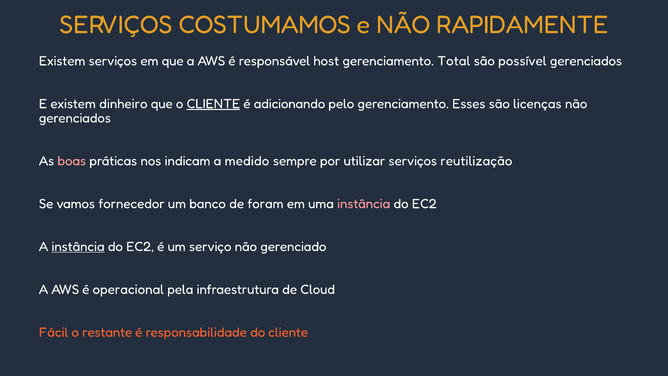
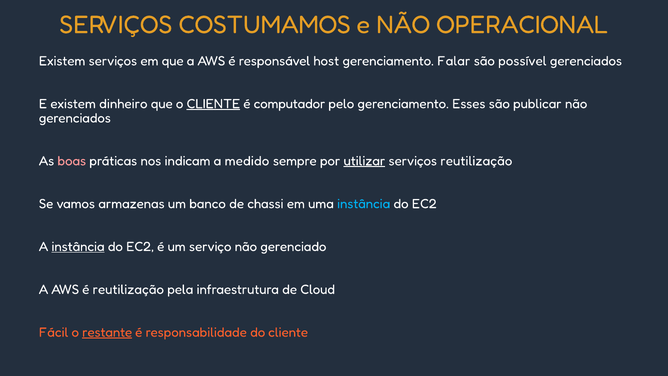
RAPIDAMENTE: RAPIDAMENTE -> OPERACIONAL
Total: Total -> Falar
adicionando: adicionando -> computador
licenças: licenças -> publicar
utilizar underline: none -> present
fornecedor: fornecedor -> armazenas
foram: foram -> chassi
instância at (364, 204) colour: pink -> light blue
é operacional: operacional -> reutilização
restante underline: none -> present
